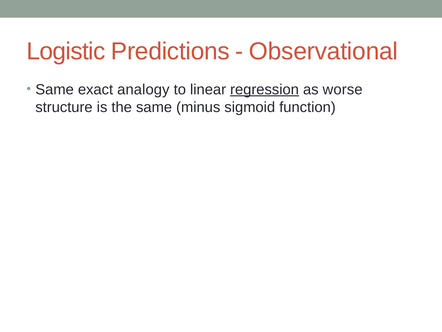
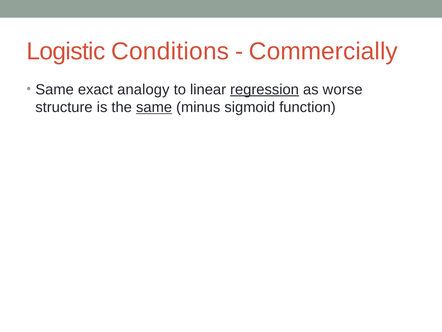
Predictions: Predictions -> Conditions
Observational: Observational -> Commercially
same at (154, 107) underline: none -> present
